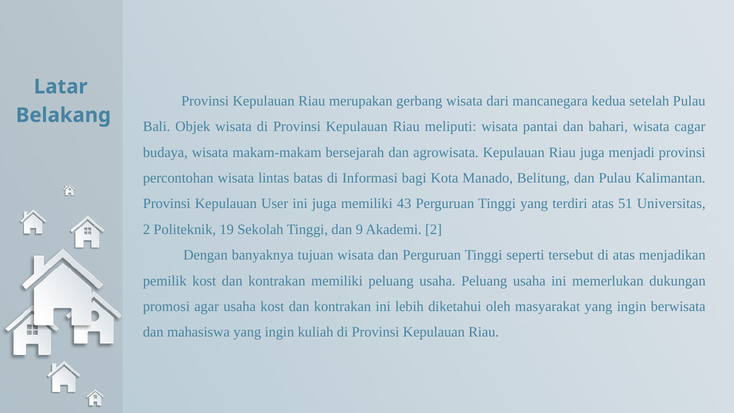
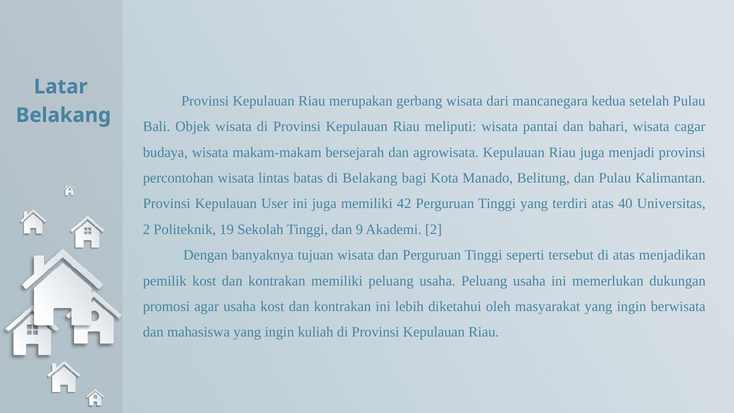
di Informasi: Informasi -> Belakang
43: 43 -> 42
51: 51 -> 40
